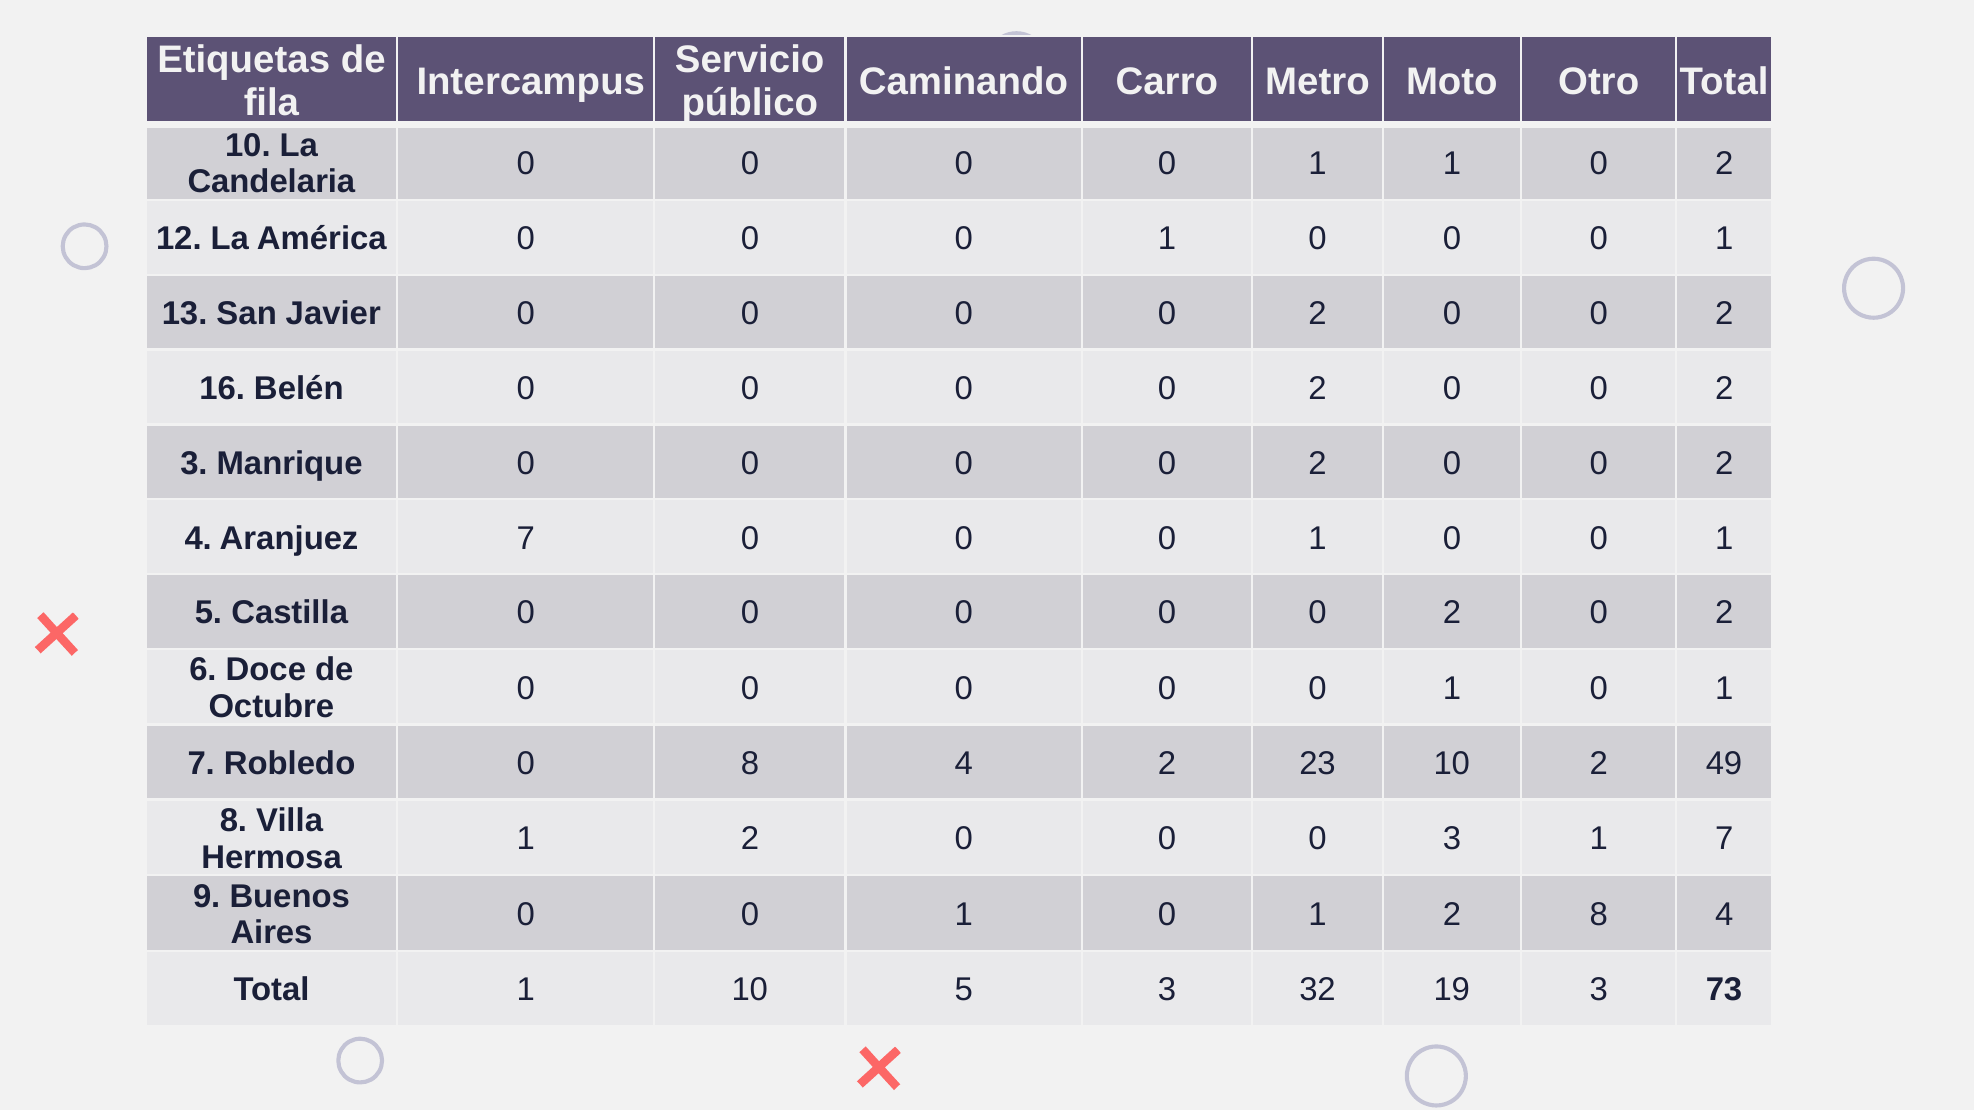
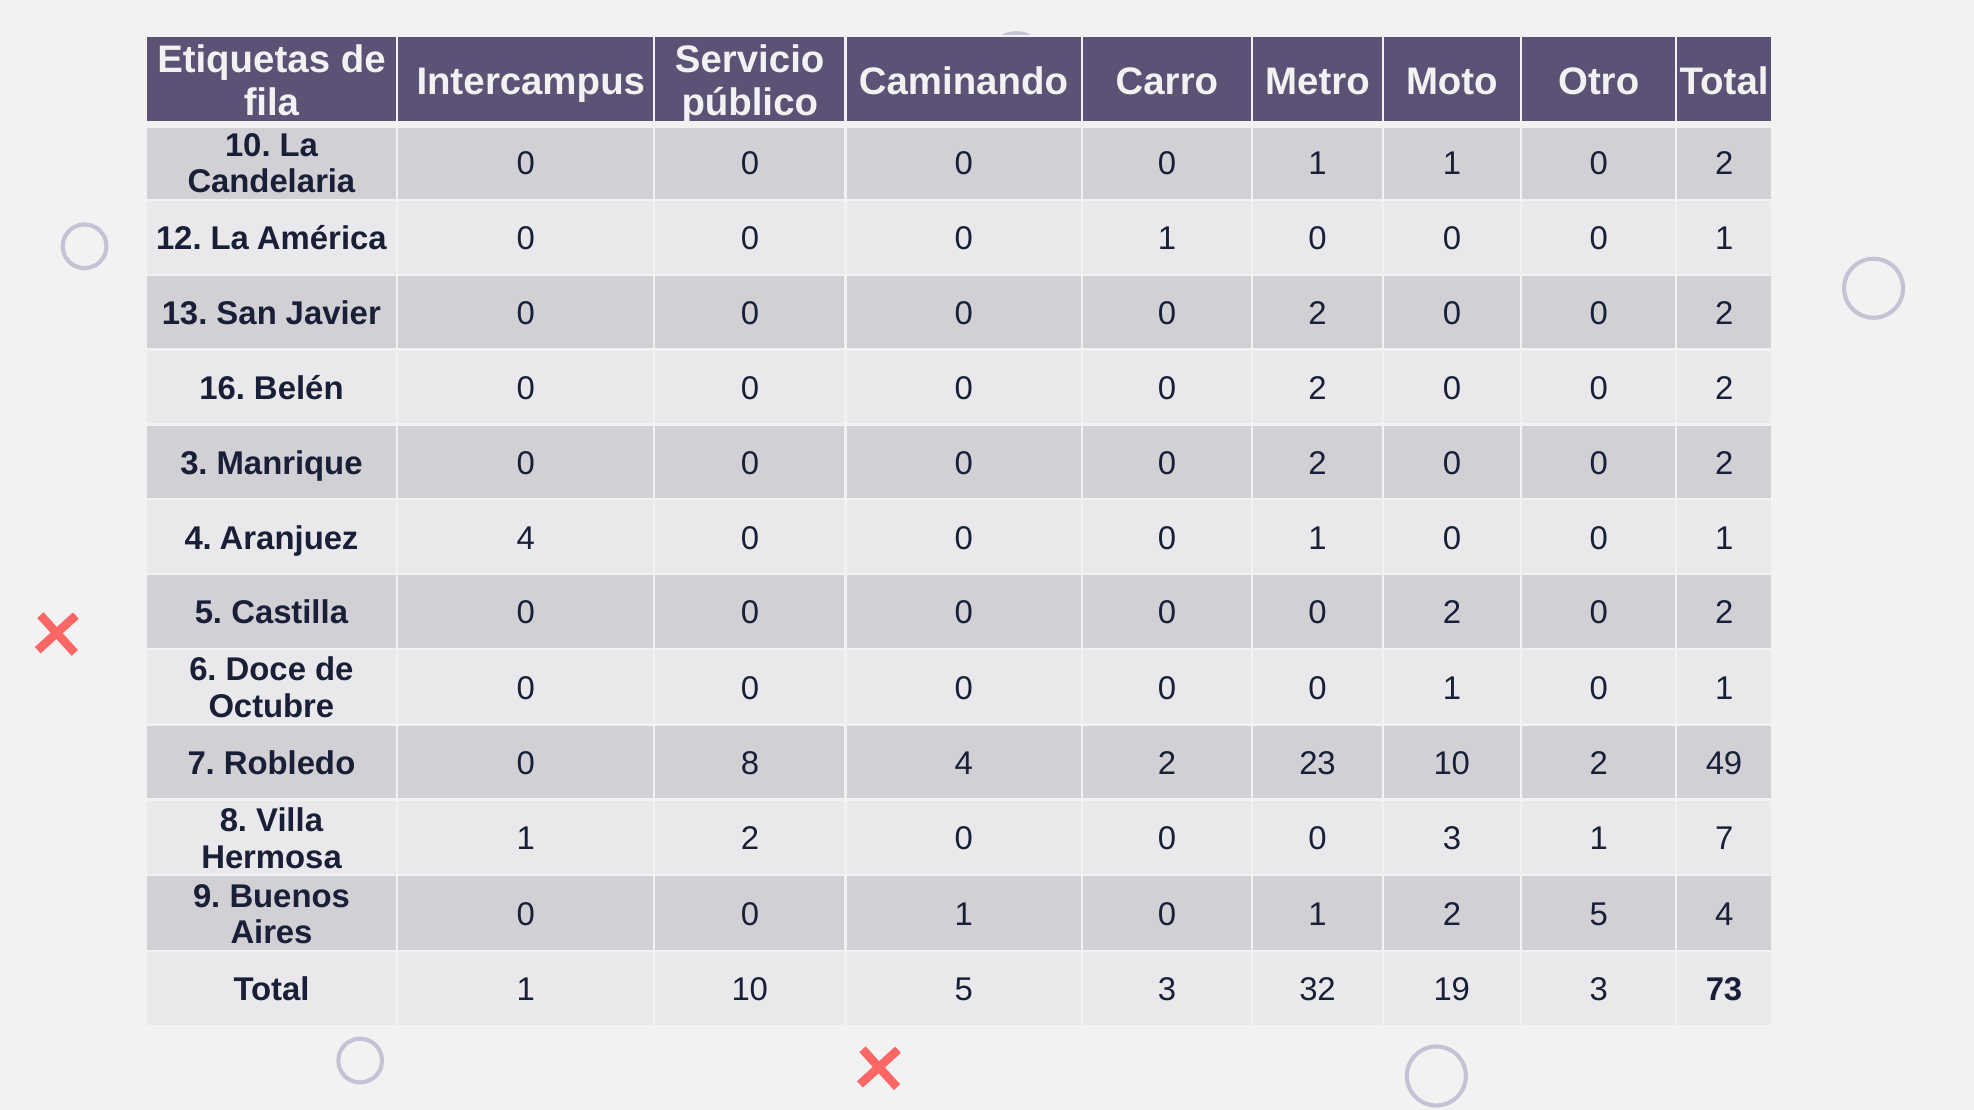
Aranjuez 7: 7 -> 4
2 8: 8 -> 5
